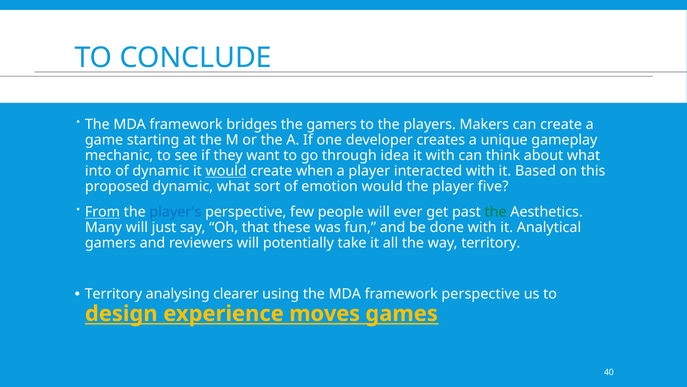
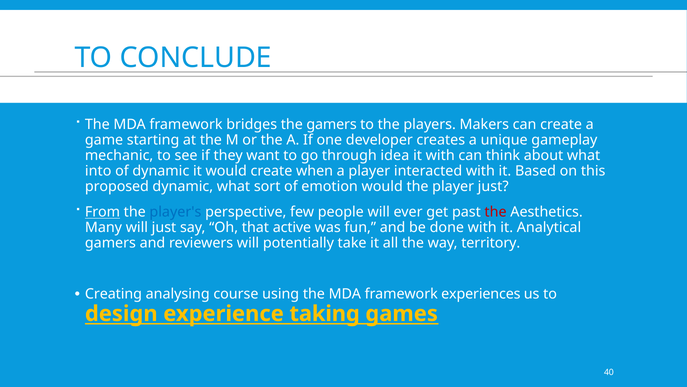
would at (226, 171) underline: present -> none
player five: five -> just
the at (496, 212) colour: green -> red
these: these -> active
Territory at (113, 294): Territory -> Creating
clearer: clearer -> course
framework perspective: perspective -> experiences
moves: moves -> taking
